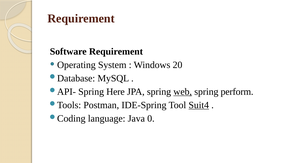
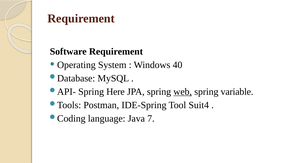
20: 20 -> 40
perform: perform -> variable
Suit4 underline: present -> none
0: 0 -> 7
